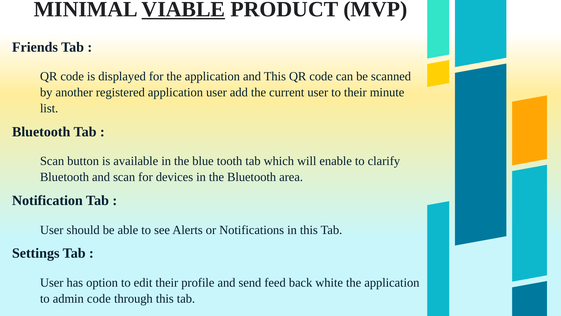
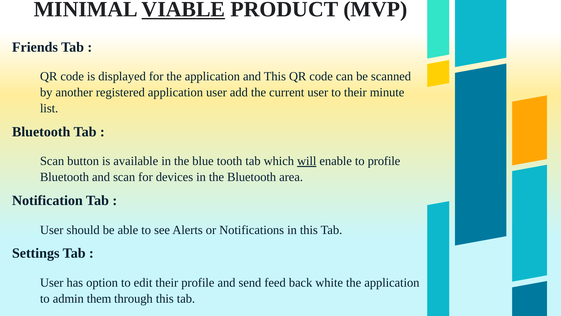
will underline: none -> present
to clarify: clarify -> profile
admin code: code -> them
